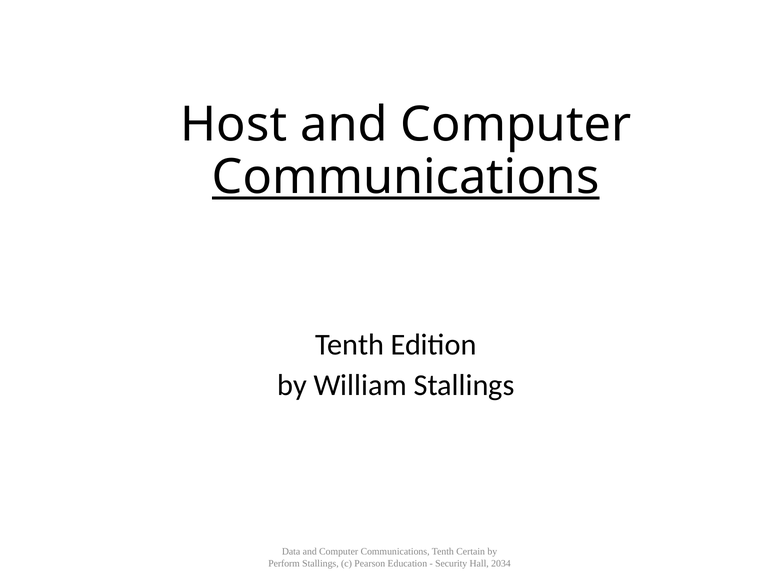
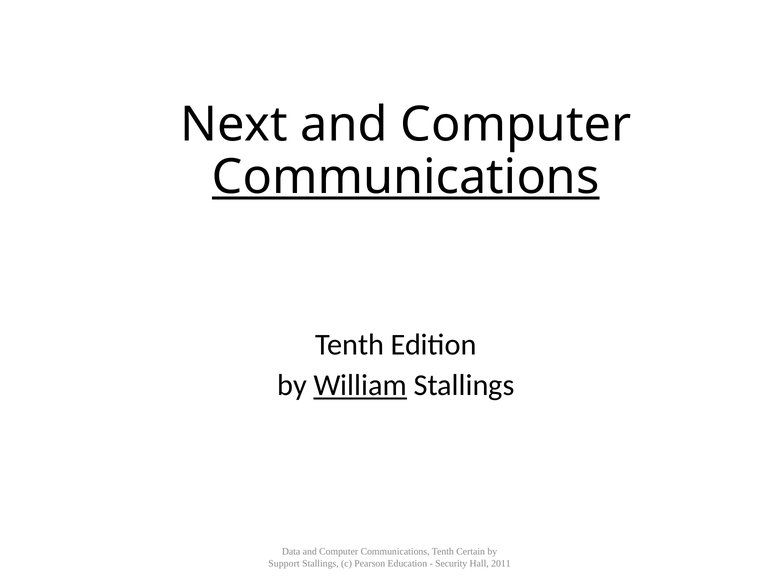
Host: Host -> Next
William underline: none -> present
Perform: Perform -> Support
2034: 2034 -> 2011
